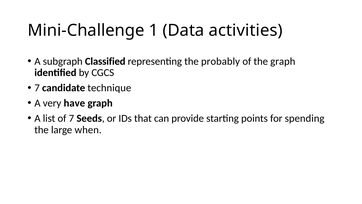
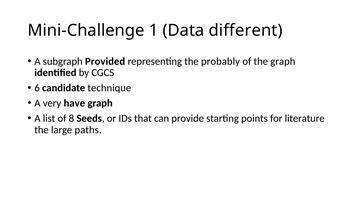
activities: activities -> different
Classified: Classified -> Provided
7 at (37, 88): 7 -> 6
of 7: 7 -> 8
spending: spending -> literature
when: when -> paths
